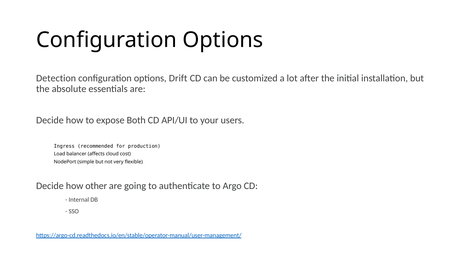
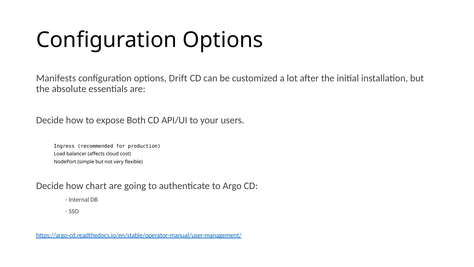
Detection: Detection -> Manifests
other: other -> chart
